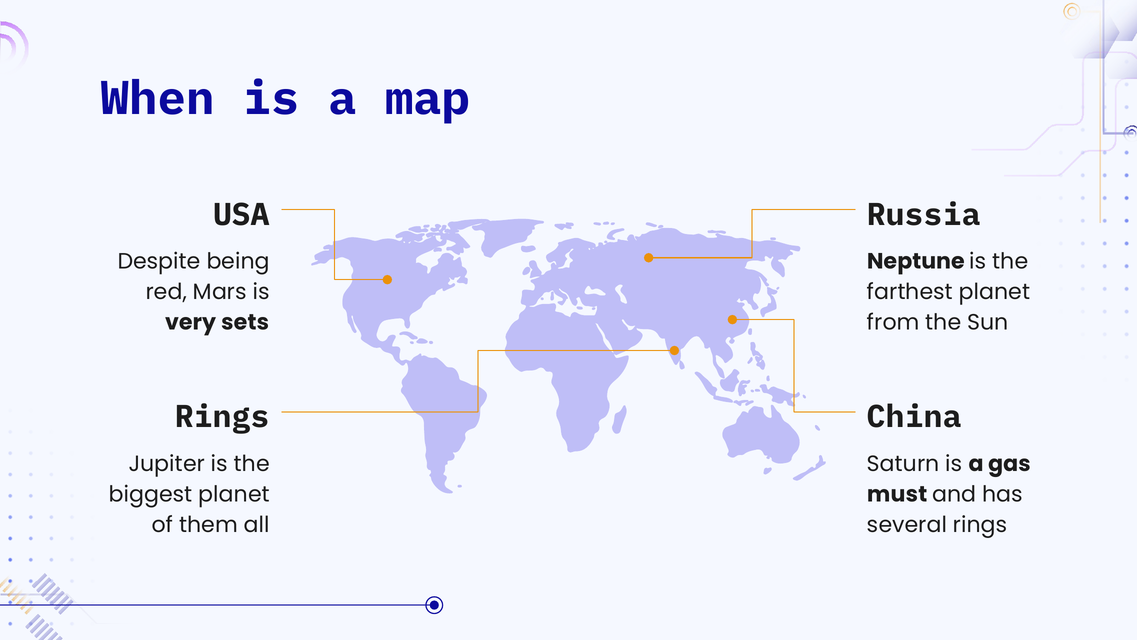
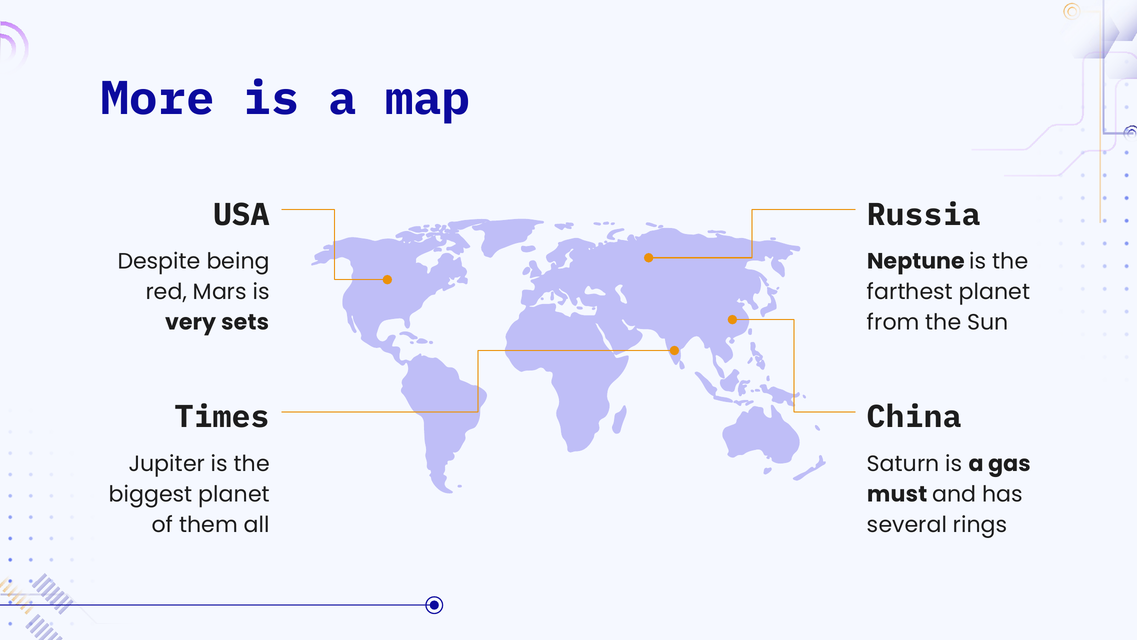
When: When -> More
Rings at (222, 417): Rings -> Times
